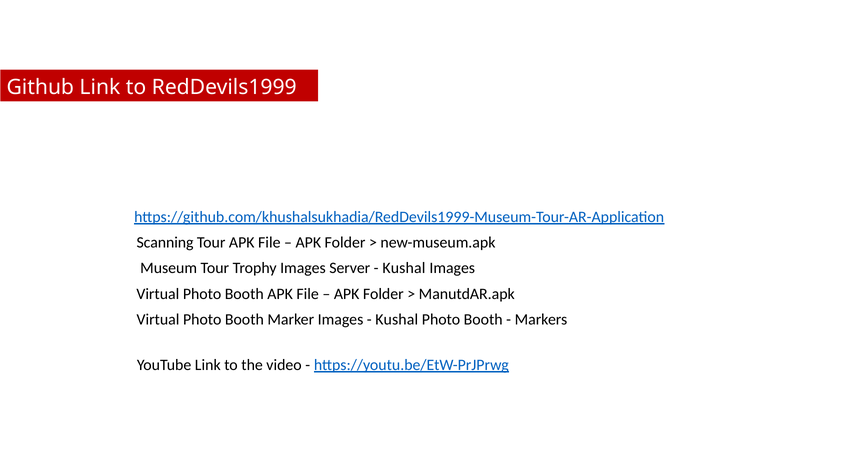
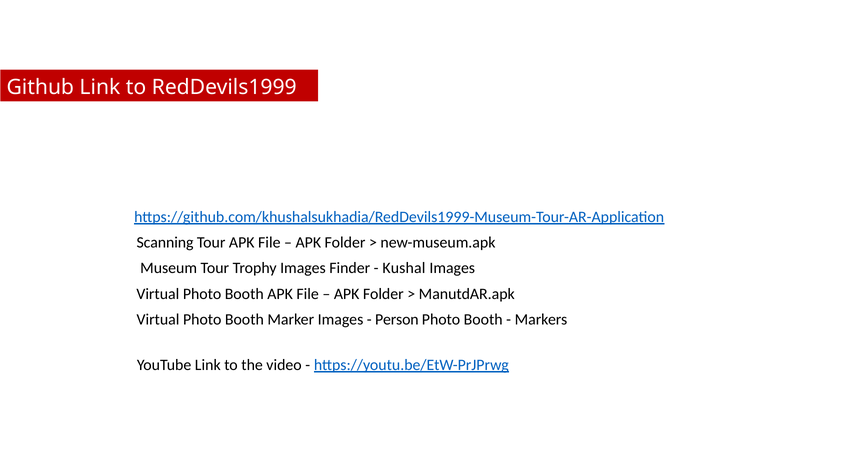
Server: Server -> Finder
Kushal at (397, 319): Kushal -> Person
